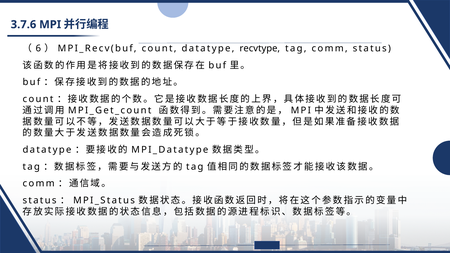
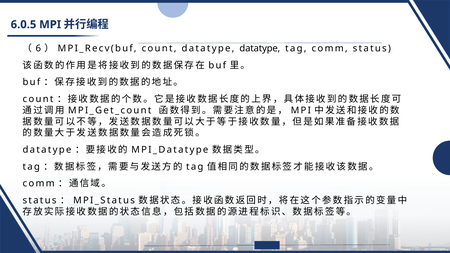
3.7.6: 3.7.6 -> 6.0.5
datatype recvtype: recvtype -> datatype
